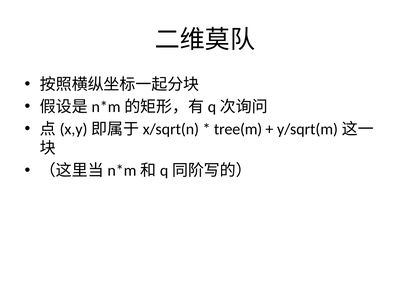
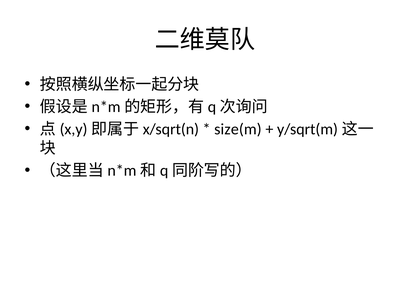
tree(m: tree(m -> size(m
